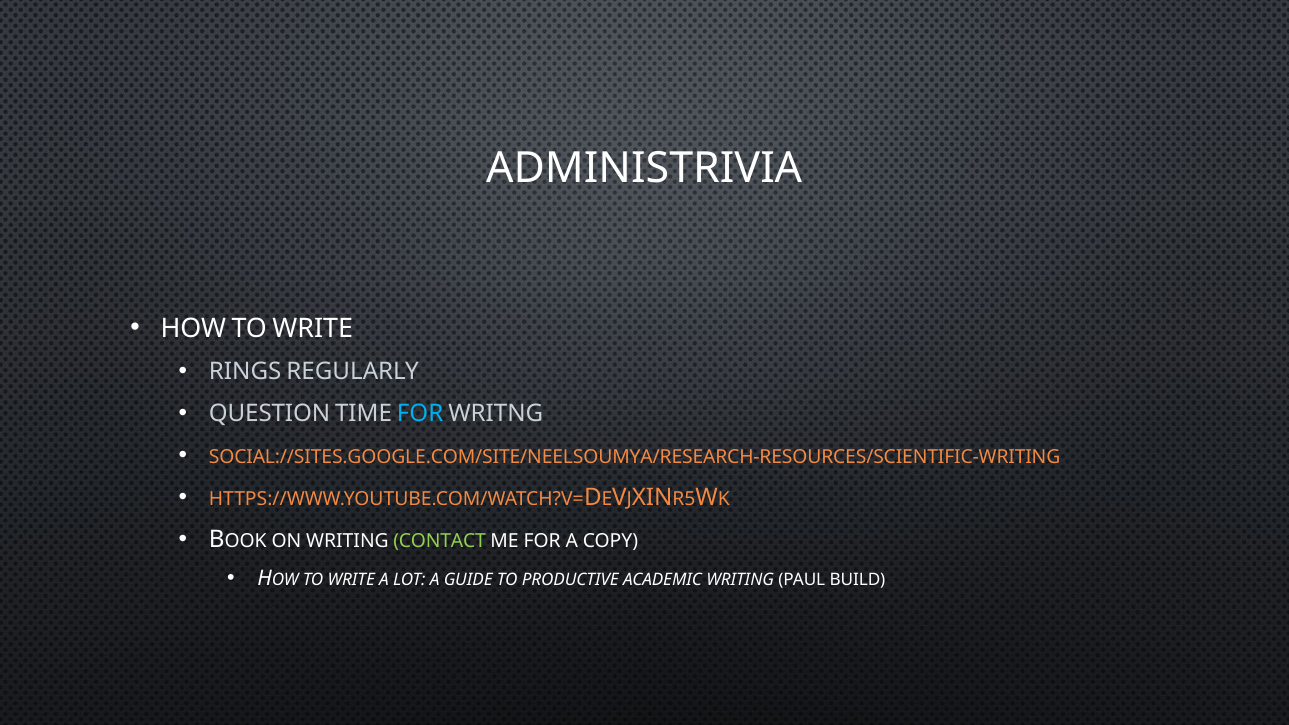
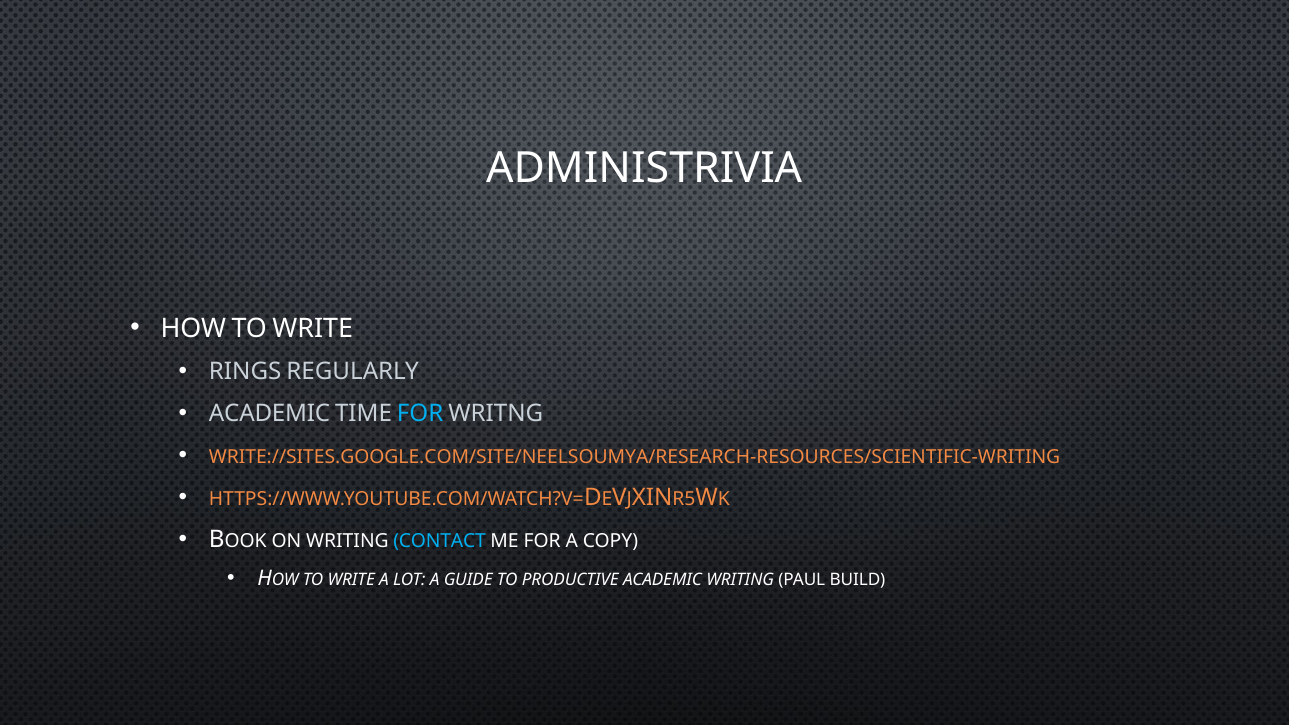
QUESTION at (270, 414): QUESTION -> ACADEMIC
SOCIAL://SITES.GOOGLE.COM/SITE/NEELSOUMYA/RESEARCH-RESOURCES/SCIENTIFIC-WRITING: SOCIAL://SITES.GOOGLE.COM/SITE/NEELSOUMYA/RESEARCH-RESOURCES/SCIENTIFIC-WRITING -> WRITE://SITES.GOOGLE.COM/SITE/NEELSOUMYA/RESEARCH-RESOURCES/SCIENTIFIC-WRITING
CONTACT colour: light green -> light blue
